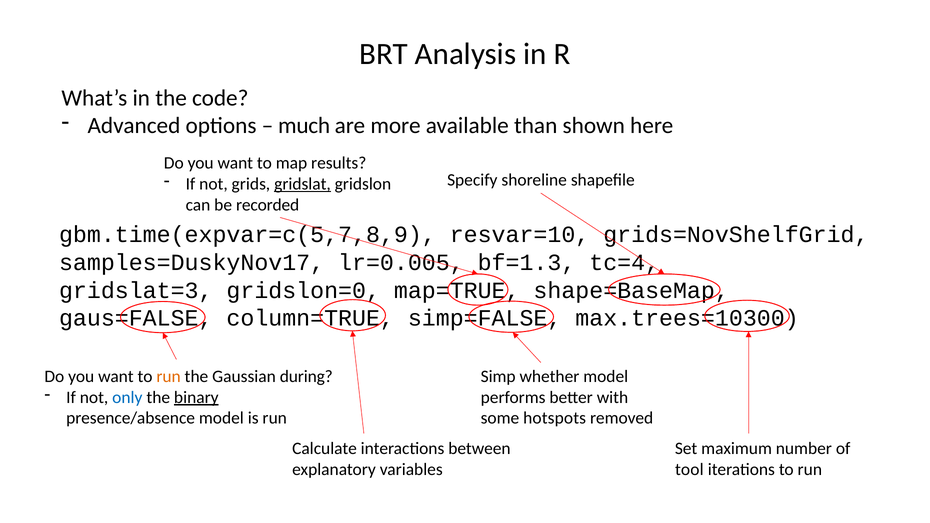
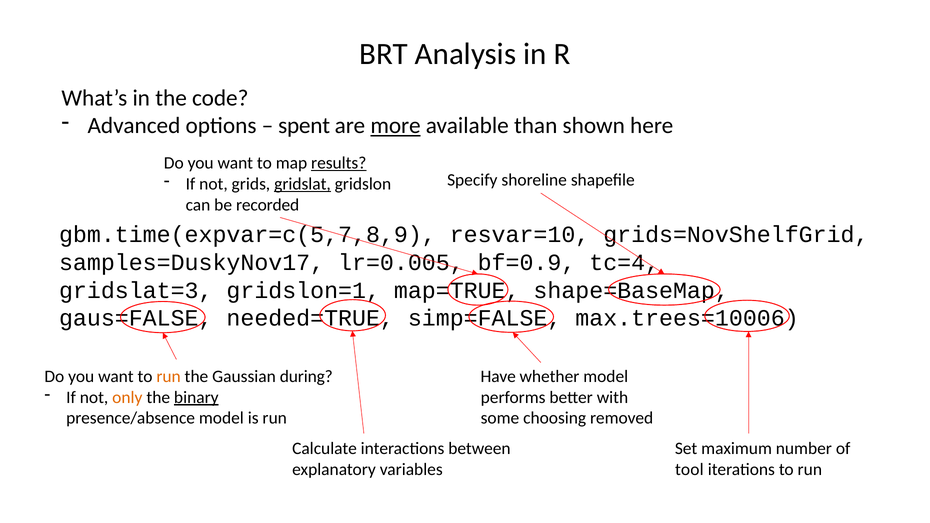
much: much -> spent
more underline: none -> present
results underline: none -> present
bf=1.3: bf=1.3 -> bf=0.9
gridslon=0: gridslon=0 -> gridslon=1
column=TRUE: column=TRUE -> needed=TRUE
max.trees=10300: max.trees=10300 -> max.trees=10006
Simp: Simp -> Have
only colour: blue -> orange
hotspots: hotspots -> choosing
